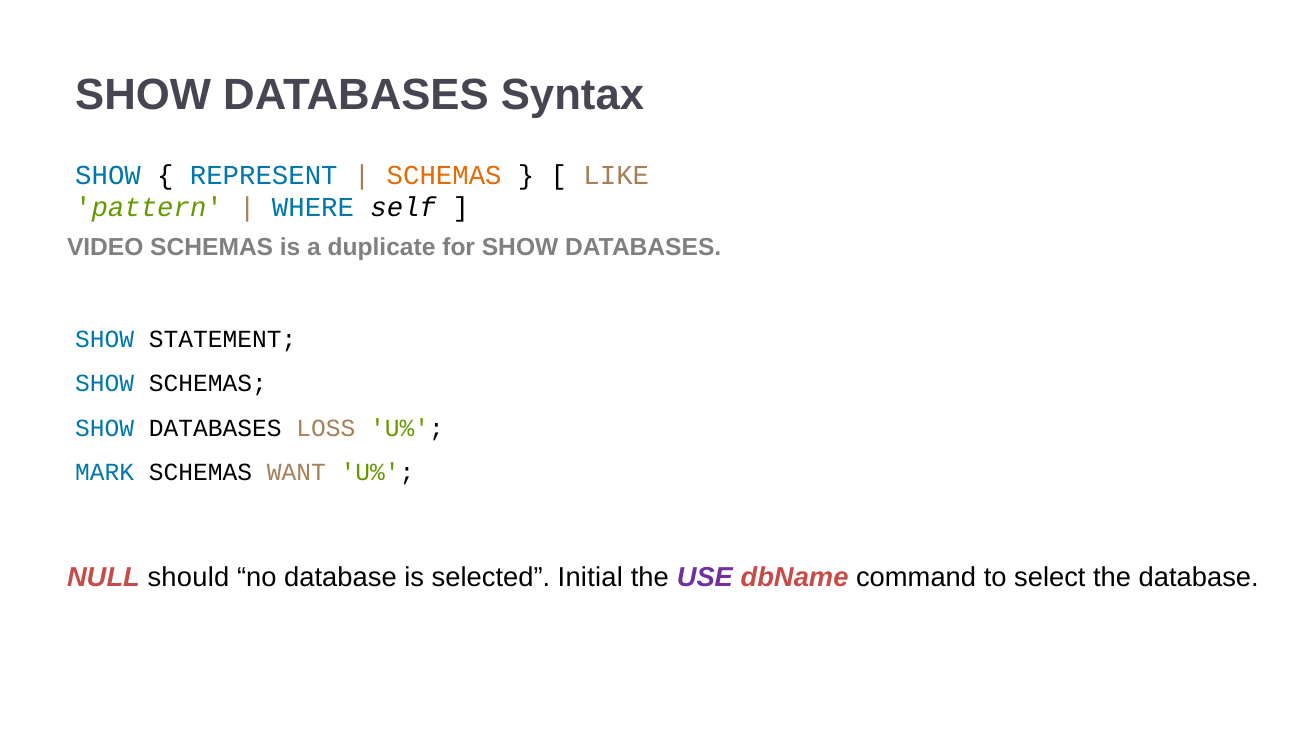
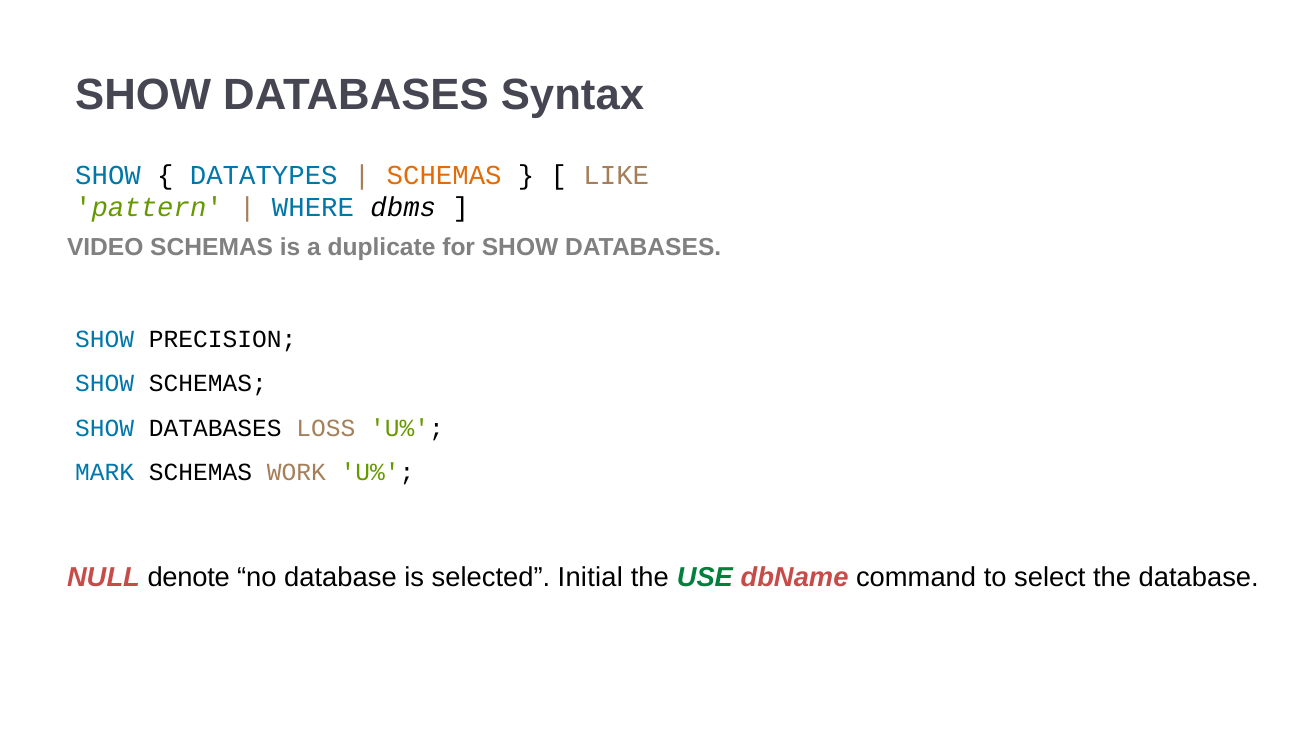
REPRESENT: REPRESENT -> DATATYPES
self: self -> dbms
STATEMENT: STATEMENT -> PRECISION
WANT: WANT -> WORK
should: should -> denote
USE colour: purple -> green
